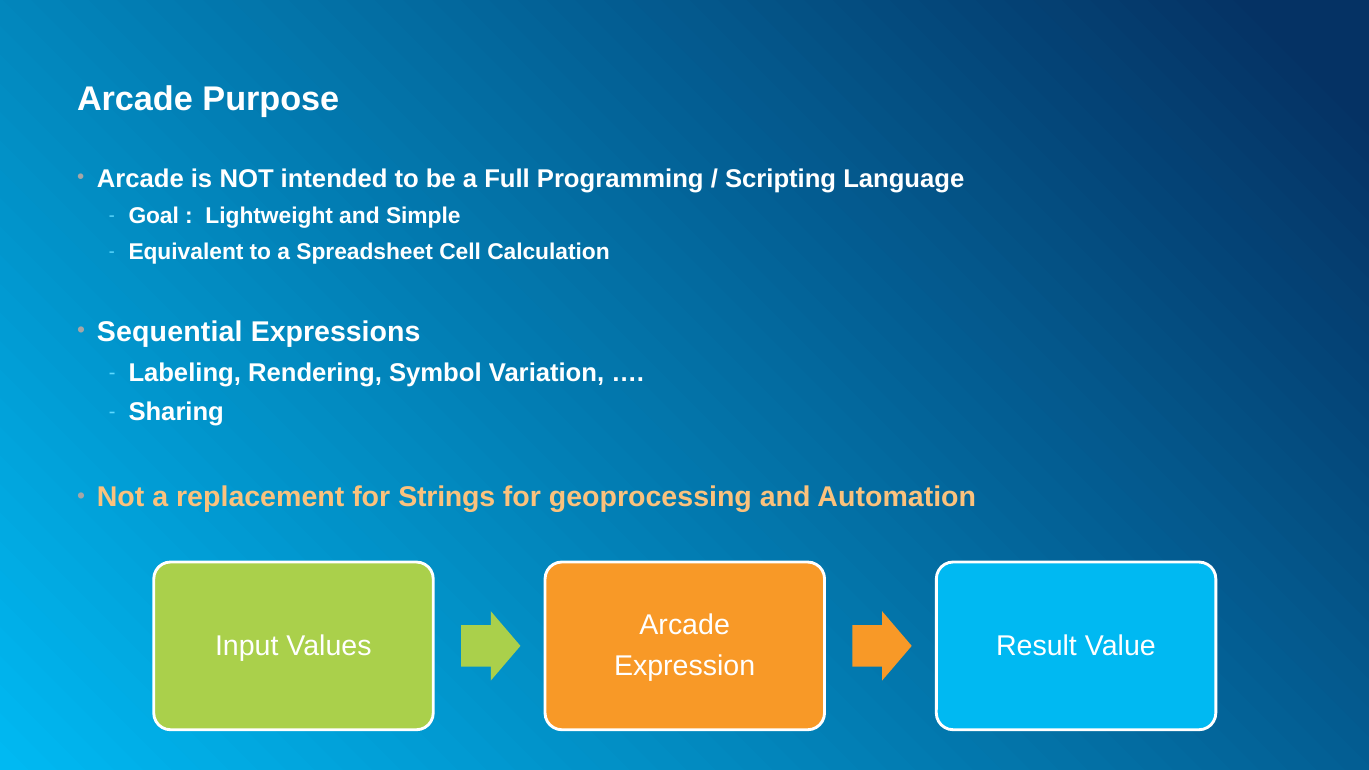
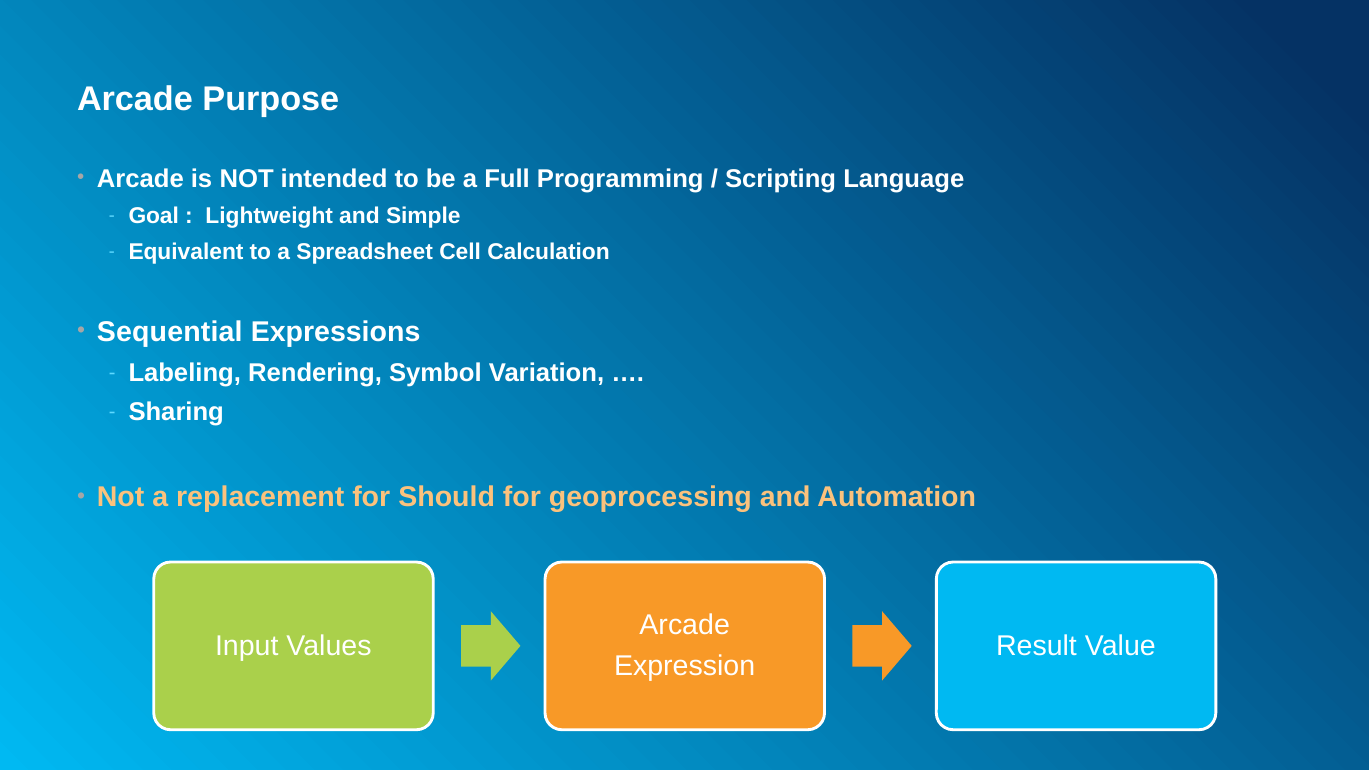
Strings: Strings -> Should
